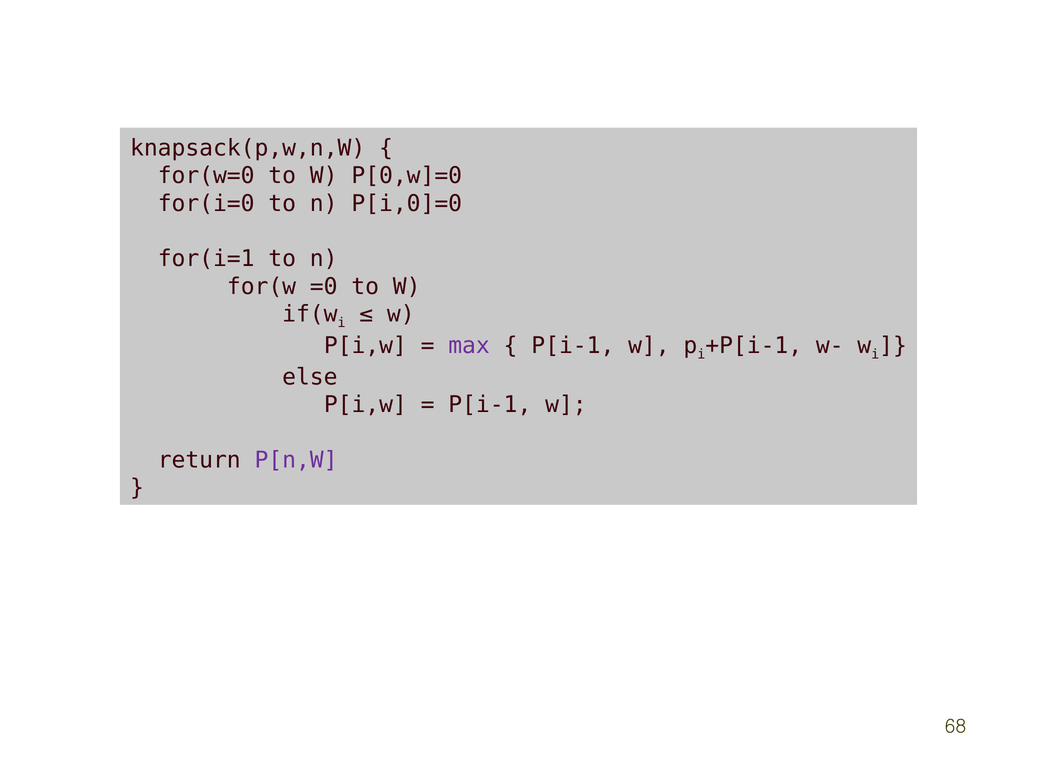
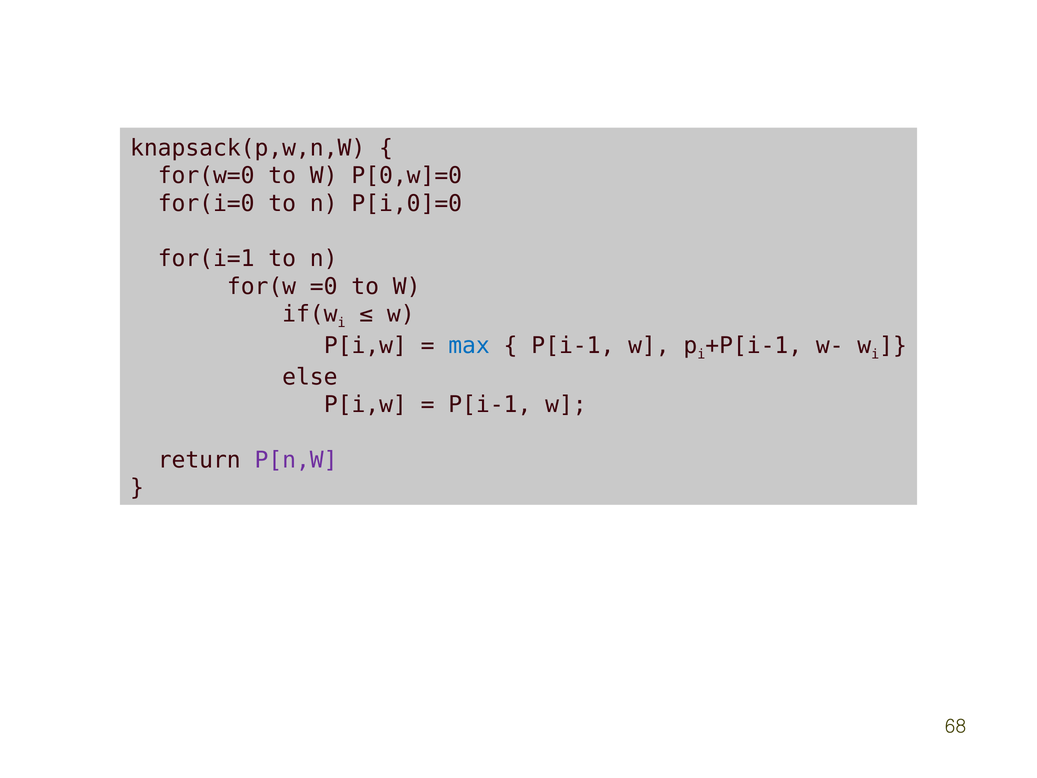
max colour: purple -> blue
